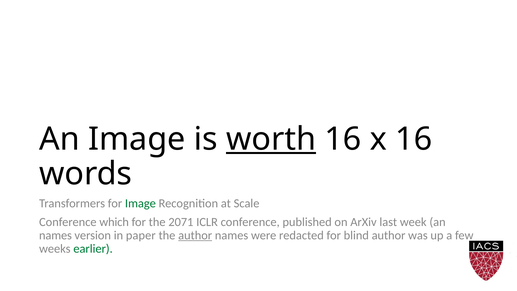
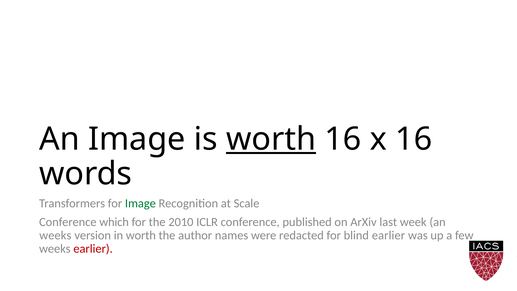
2071: 2071 -> 2010
names at (55, 235): names -> weeks
in paper: paper -> worth
author at (195, 235) underline: present -> none
blind author: author -> earlier
earlier at (93, 249) colour: green -> red
